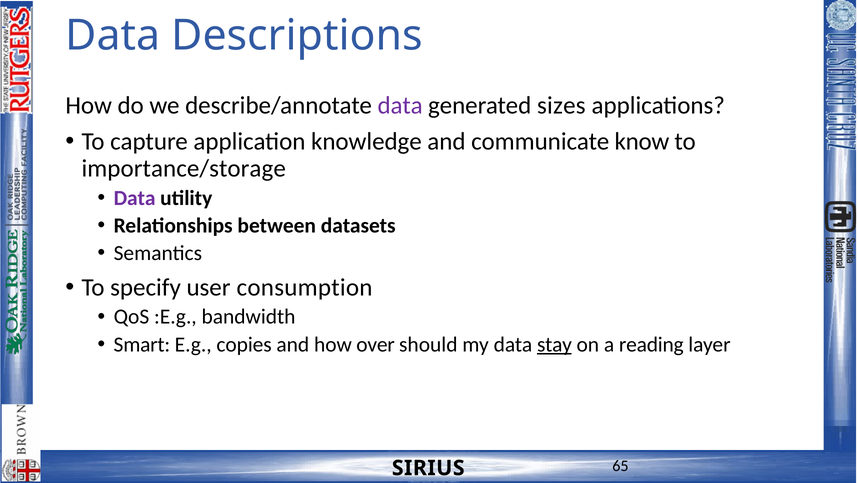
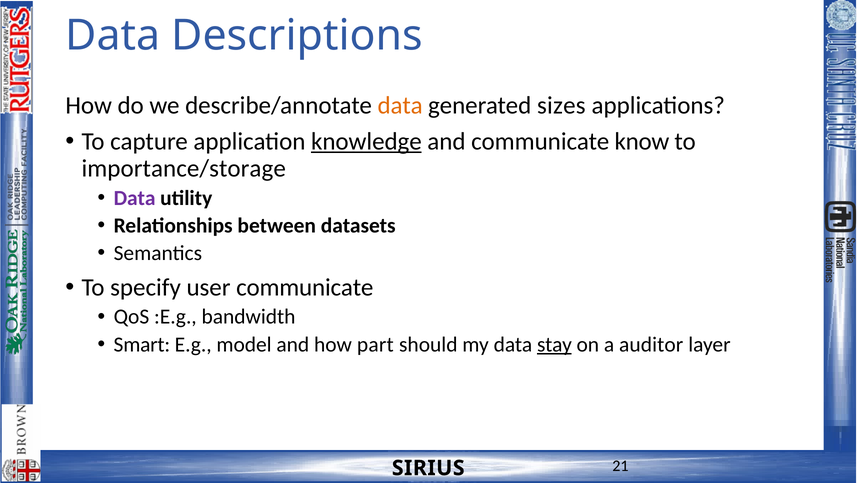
data at (400, 105) colour: purple -> orange
knowledge underline: none -> present
user consumption: consumption -> communicate
copies: copies -> model
over: over -> part
reading: reading -> auditor
65: 65 -> 21
